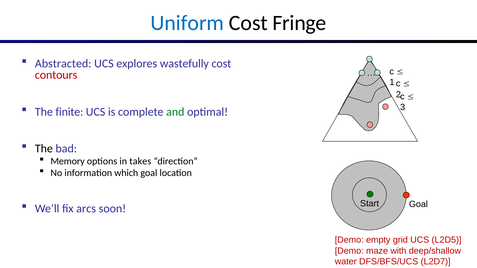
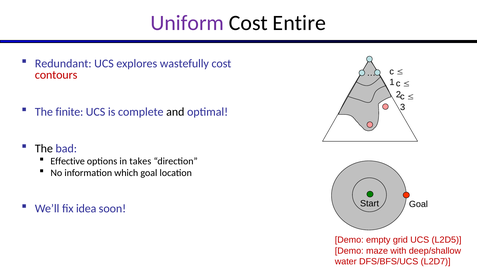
Uniform colour: blue -> purple
Fringe: Fringe -> Entire
Abstracted: Abstracted -> Redundant
and colour: green -> black
Memory: Memory -> Effective
arcs: arcs -> idea
